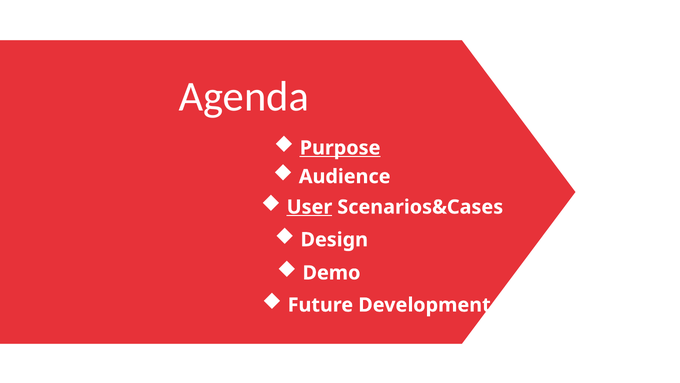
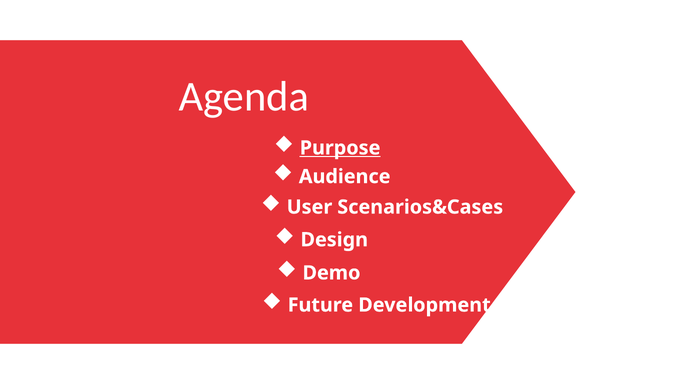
User underline: present -> none
